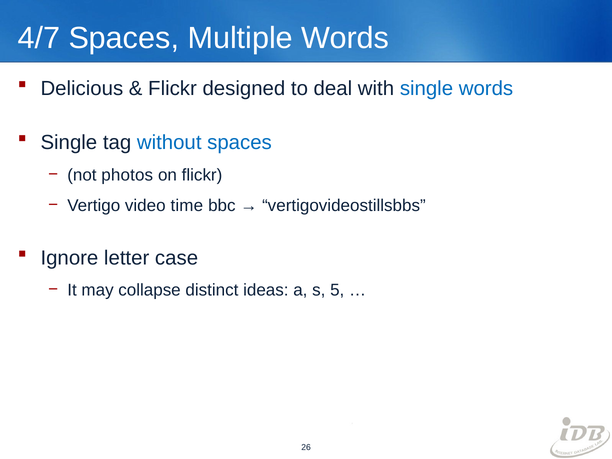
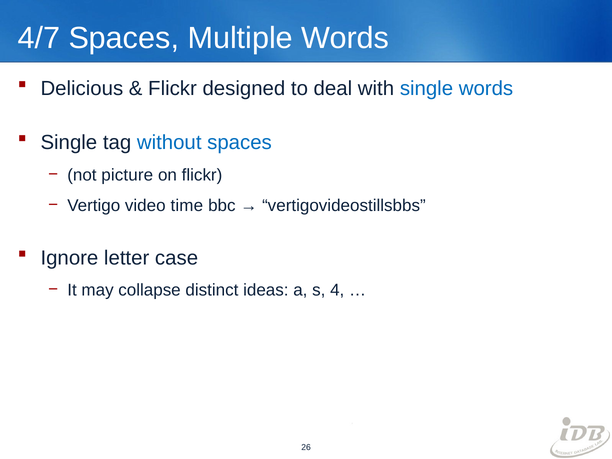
photos: photos -> picture
5: 5 -> 4
